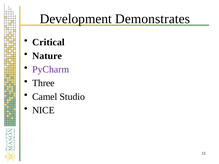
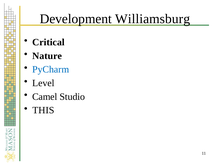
Demonstrates: Demonstrates -> Williamsburg
PyCharm colour: purple -> blue
Three: Three -> Level
NICE: NICE -> THIS
